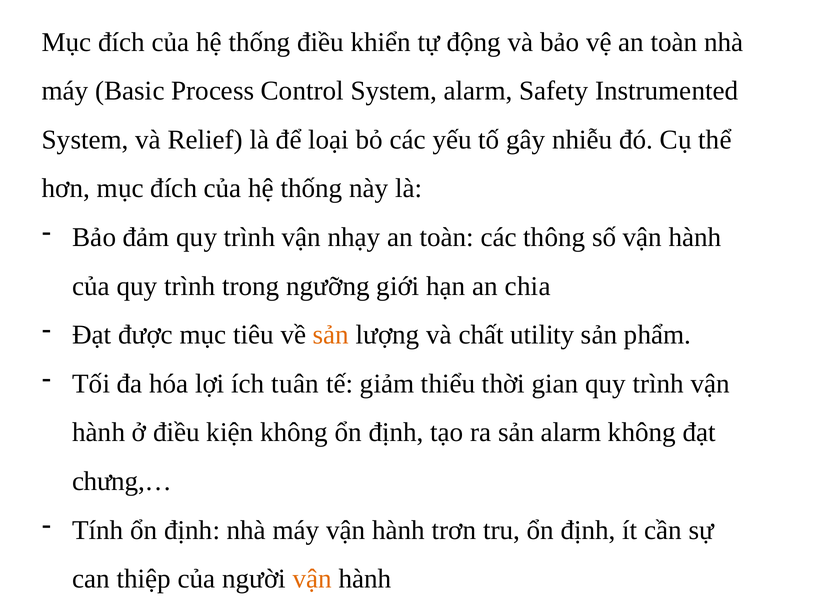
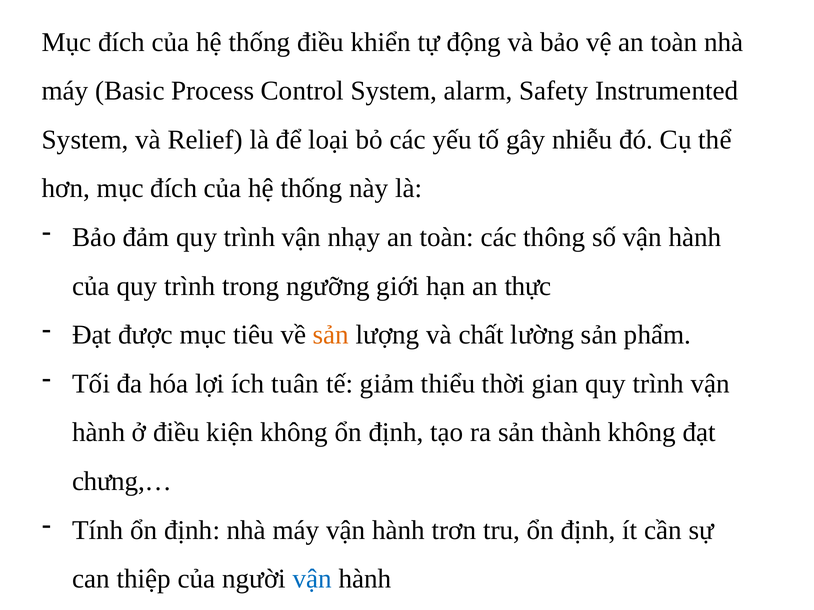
chia: chia -> thực
utility: utility -> lường
sản alarm: alarm -> thành
vận at (312, 579) colour: orange -> blue
